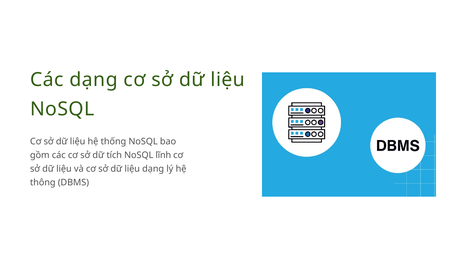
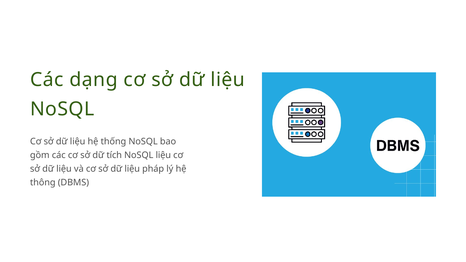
NoSQL lĩnh: lĩnh -> liệu
liệu dạng: dạng -> pháp
